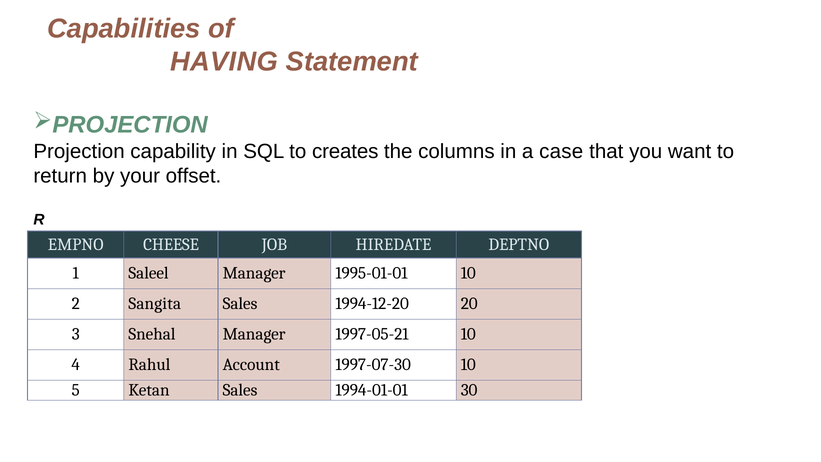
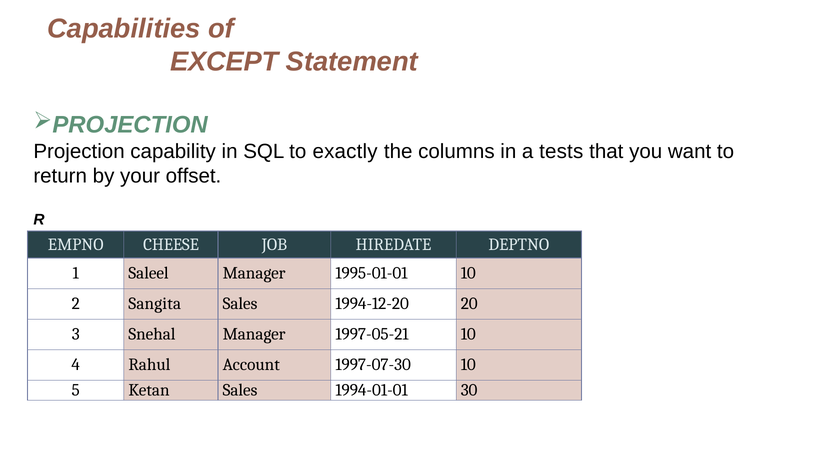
HAVING: HAVING -> EXCEPT
creates: creates -> exactly
case: case -> tests
